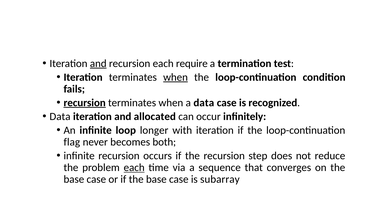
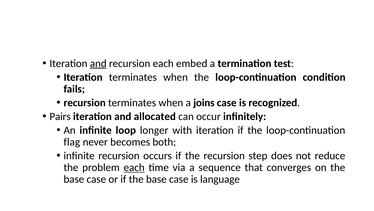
require: require -> embed
when at (176, 77) underline: present -> none
recursion at (85, 102) underline: present -> none
a data: data -> joins
Data at (60, 116): Data -> Pairs
subarray: subarray -> language
